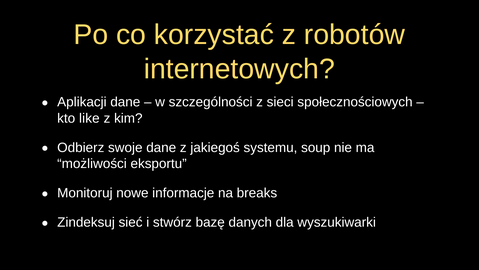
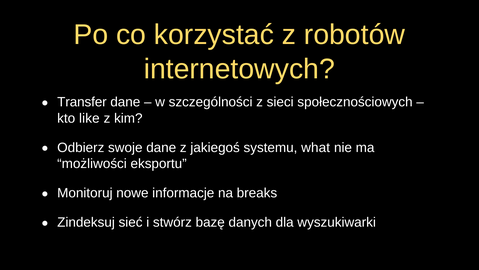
Aplikacji: Aplikacji -> Transfer
soup: soup -> what
